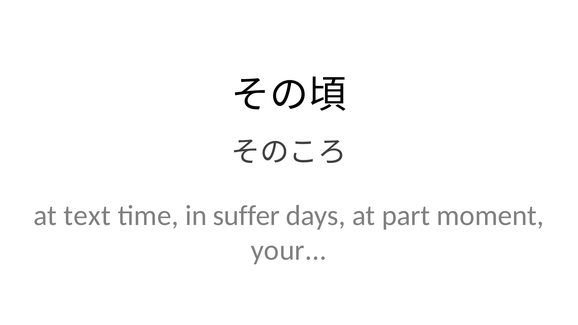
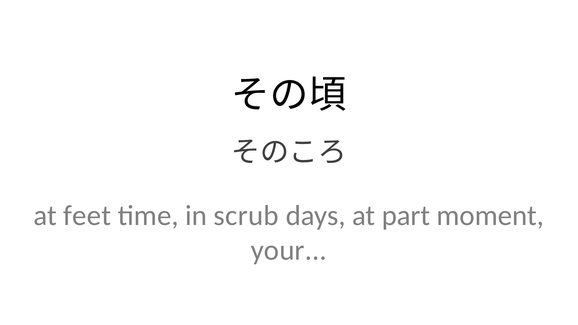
text: text -> feet
suffer: suffer -> scrub
